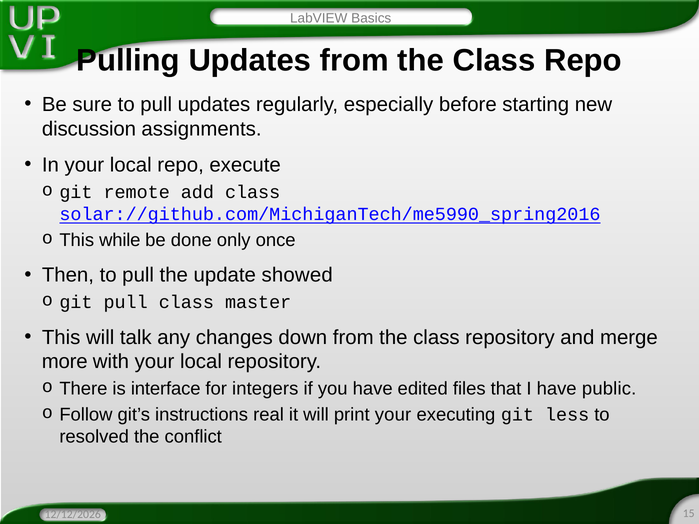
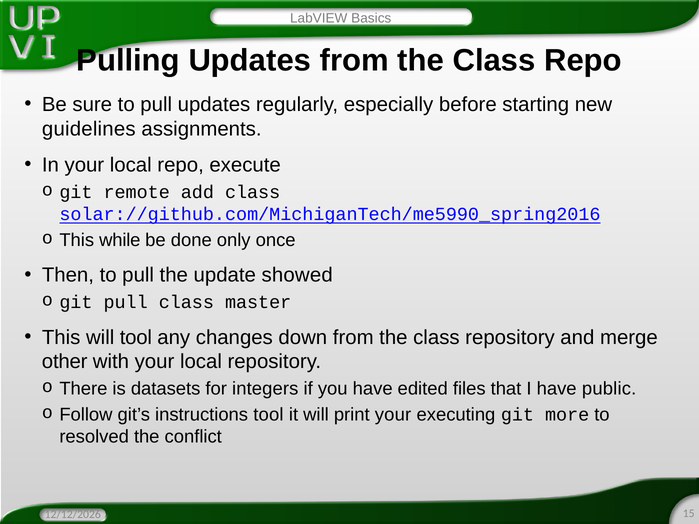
discussion: discussion -> guidelines
will talk: talk -> tool
more: more -> other
interface: interface -> datasets
instructions real: real -> tool
less: less -> more
